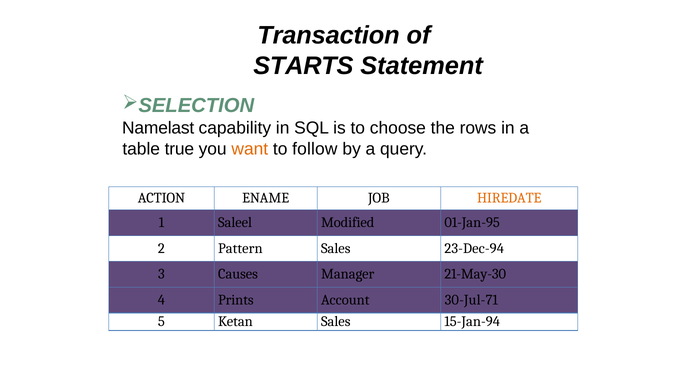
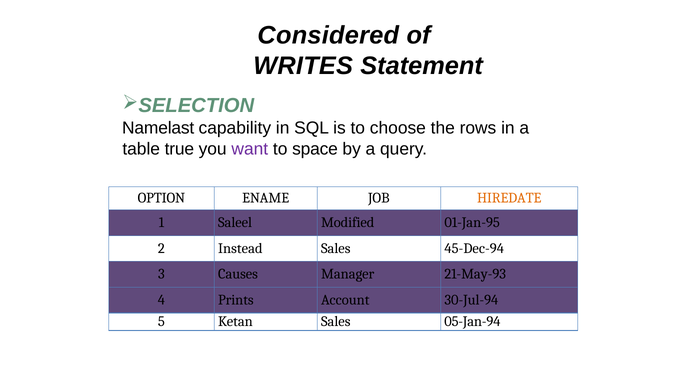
Transaction: Transaction -> Considered
STARTS: STARTS -> WRITES
want colour: orange -> purple
follow: follow -> space
ACTION: ACTION -> OPTION
Pattern: Pattern -> Instead
23-Dec-94: 23-Dec-94 -> 45-Dec-94
21-May-30: 21-May-30 -> 21-May-93
30-Jul-71: 30-Jul-71 -> 30-Jul-94
15-Jan-94: 15-Jan-94 -> 05-Jan-94
